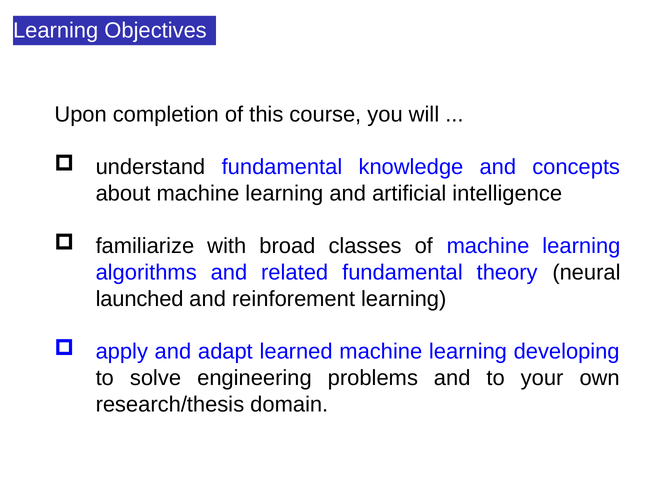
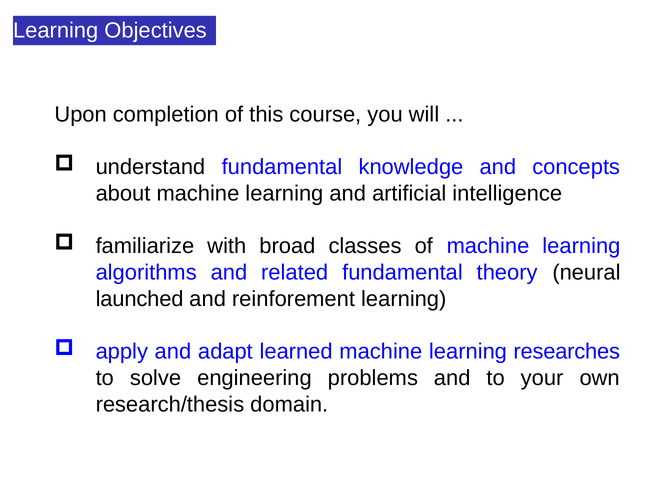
developing: developing -> researches
